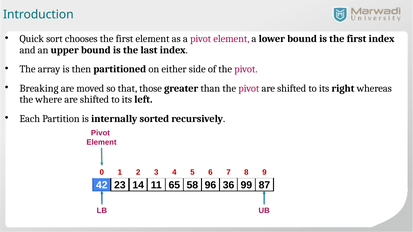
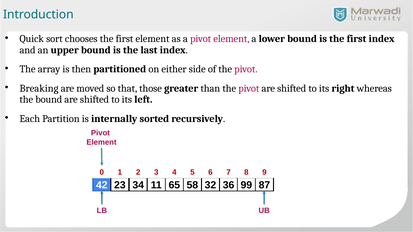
the where: where -> bound
14: 14 -> 34
96: 96 -> 32
